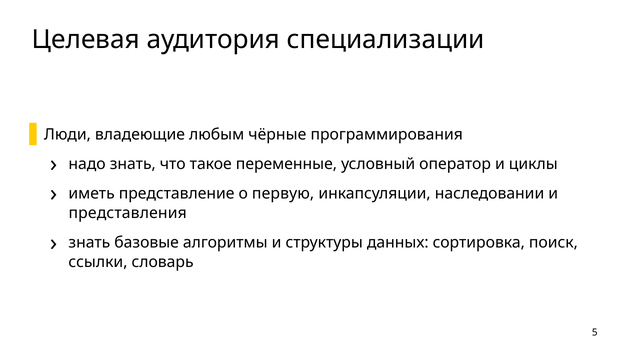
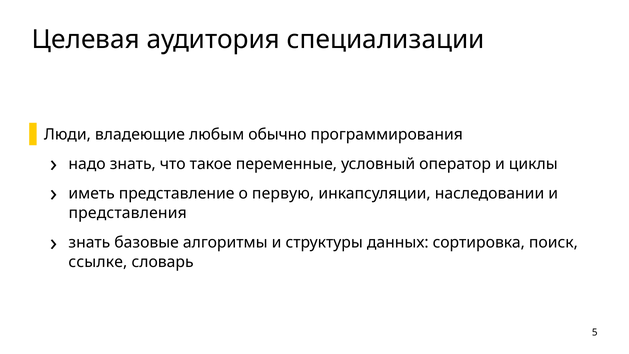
чёрные: чёрные -> обычно
ссылки: ссылки -> ссылке
